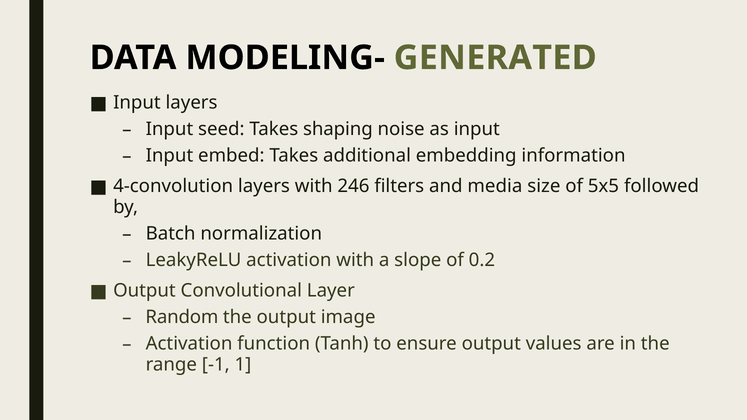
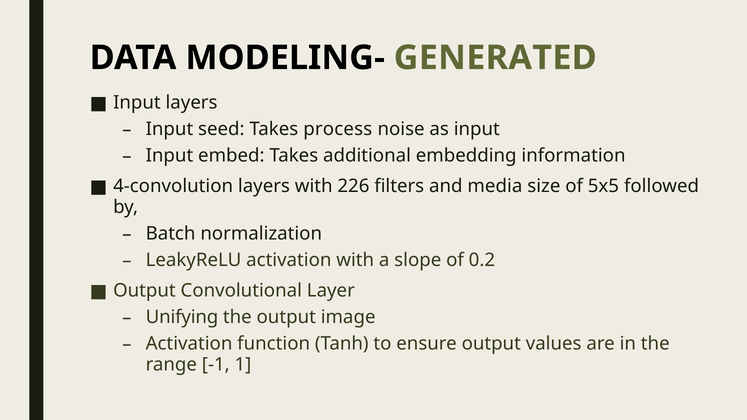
shaping: shaping -> process
246: 246 -> 226
Random: Random -> Unifying
